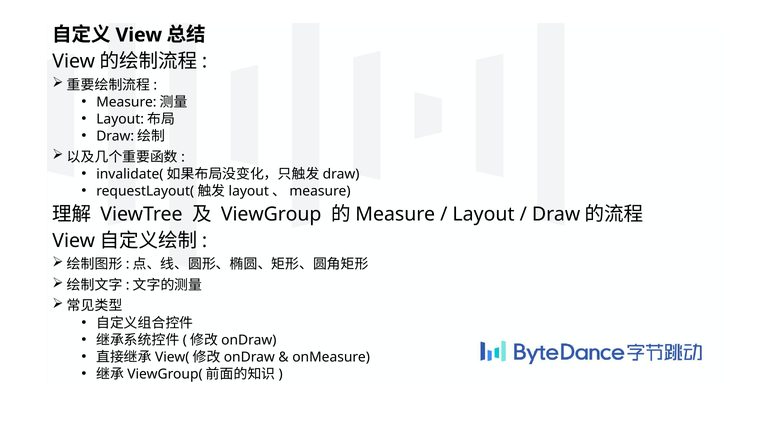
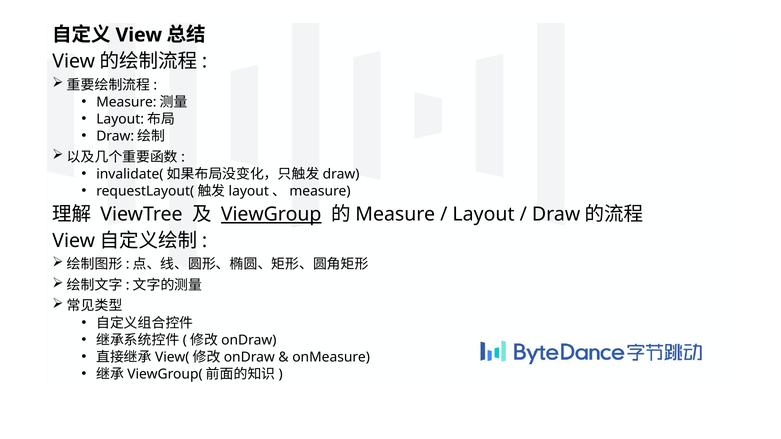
ViewGroup underline: none -> present
